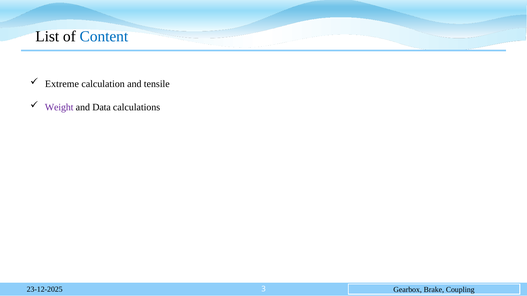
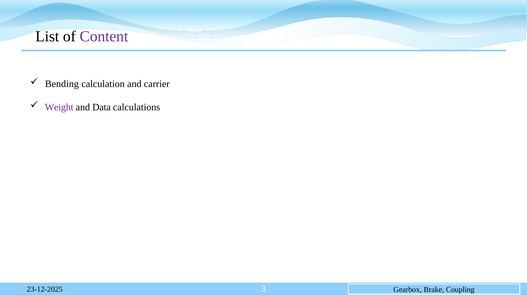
Content colour: blue -> purple
Extreme: Extreme -> Bending
tensile: tensile -> carrier
